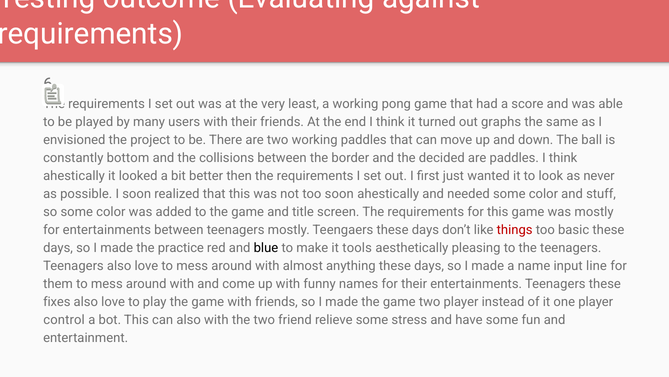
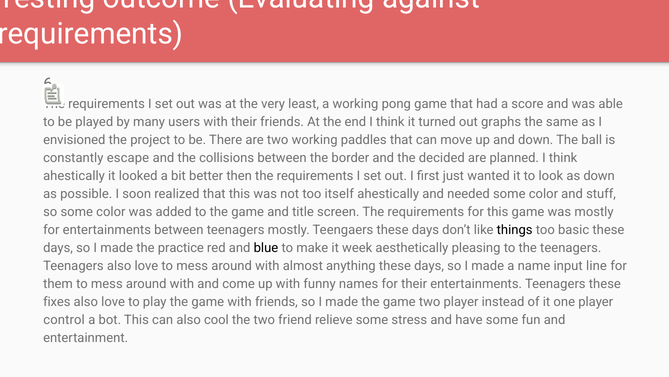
bottom: bottom -> escape
are paddles: paddles -> planned
as never: never -> down
too soon: soon -> itself
things colour: red -> black
tools: tools -> week
also with: with -> cool
